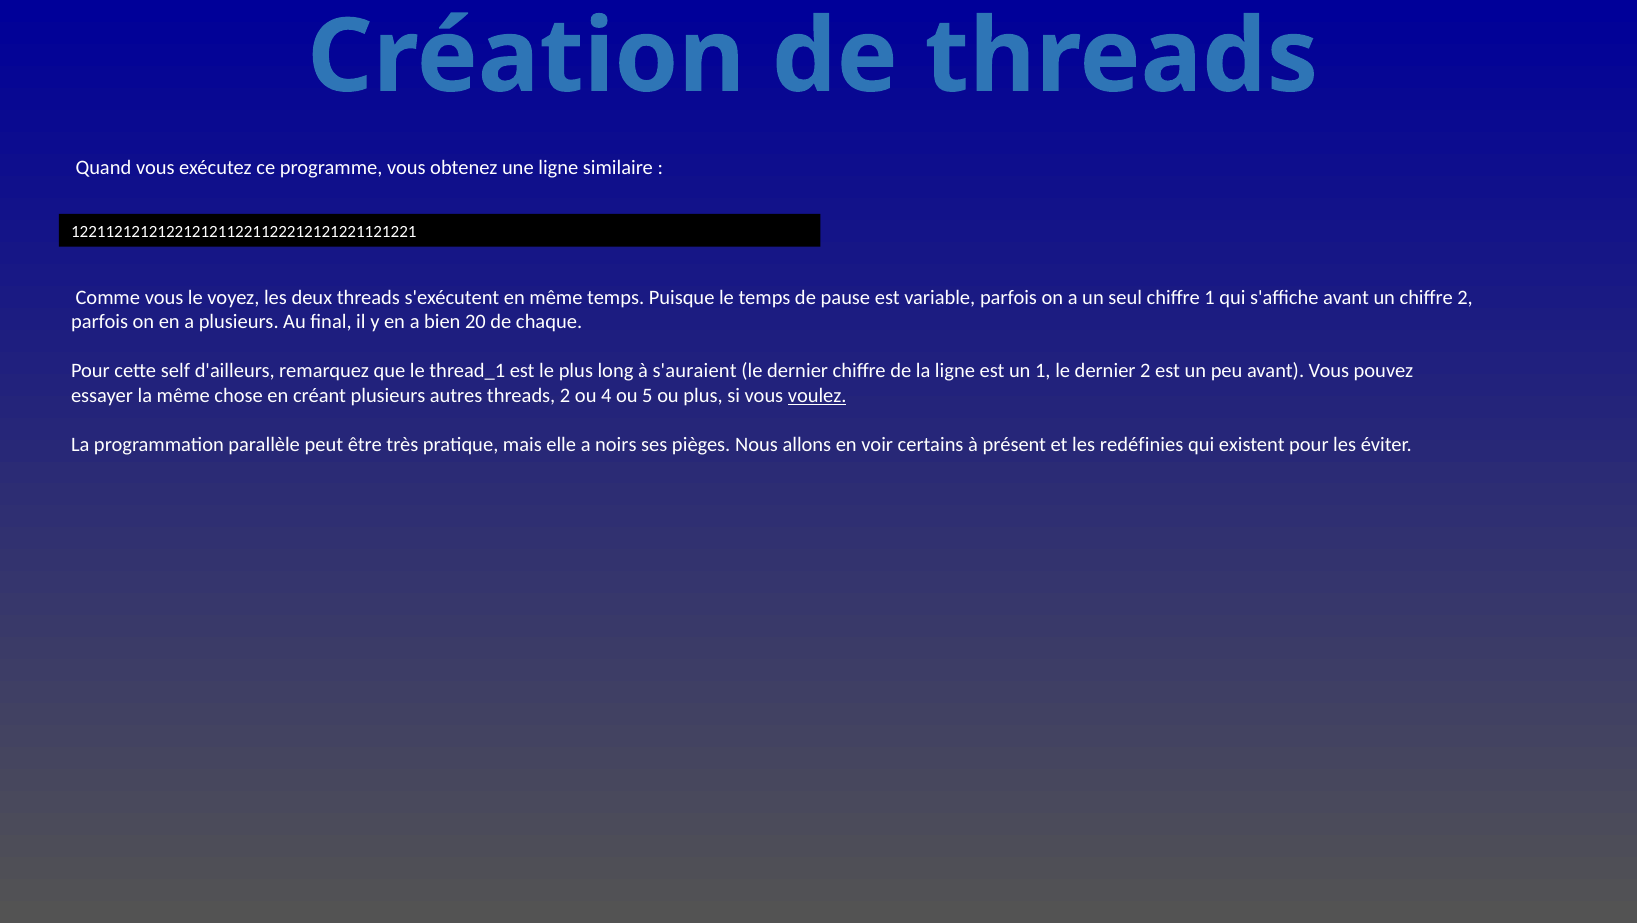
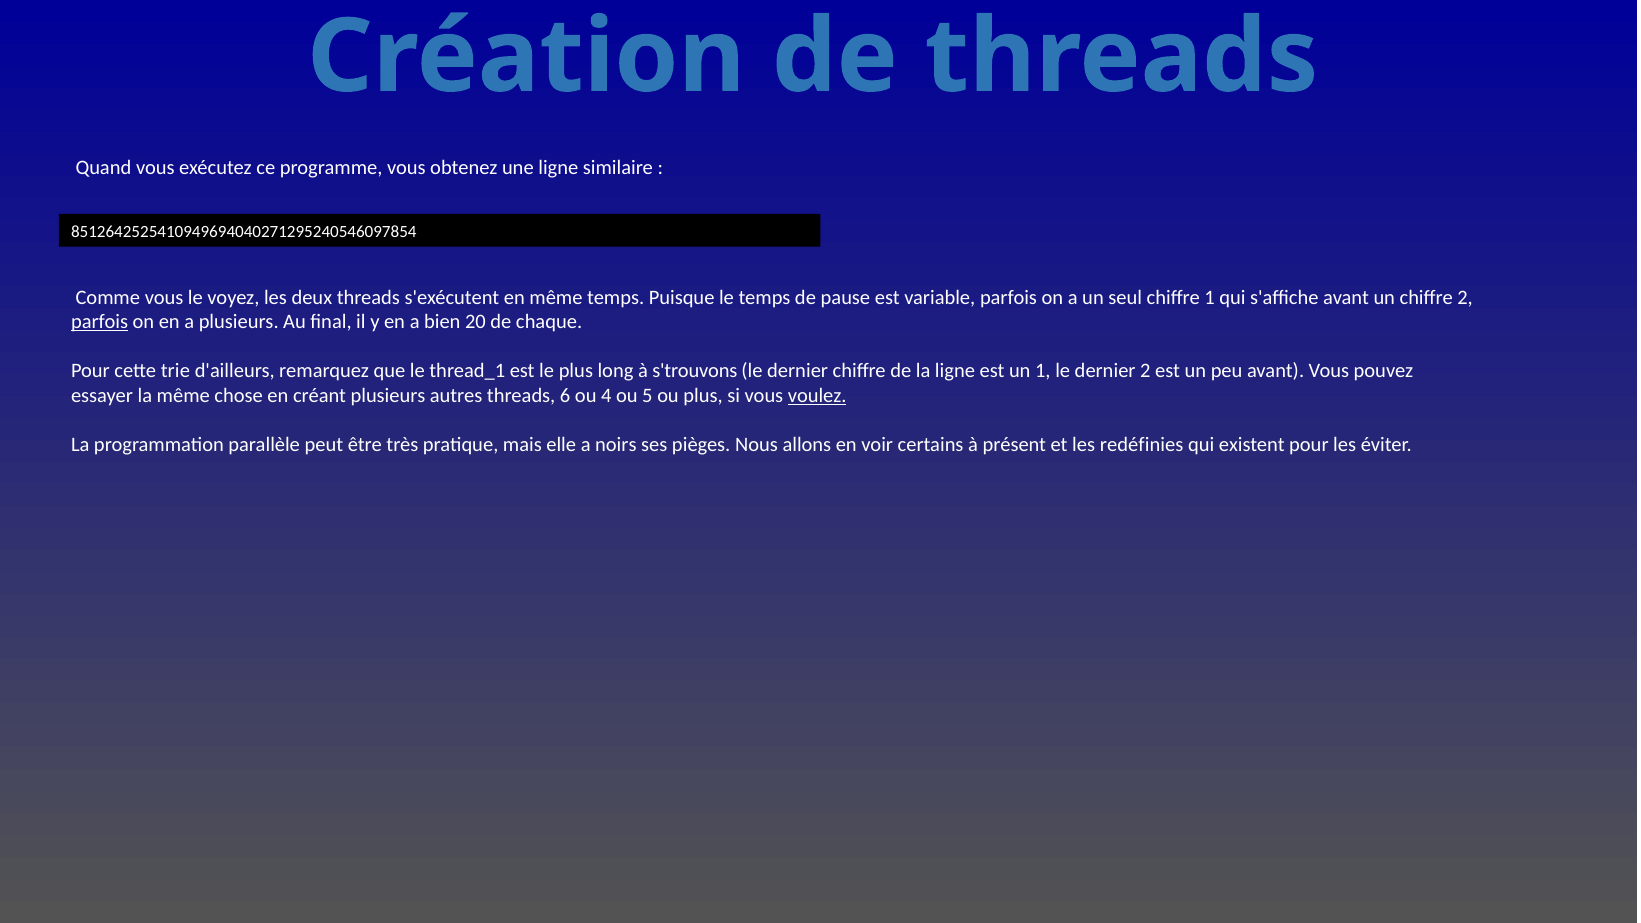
1221121212122121211221122212121221121221: 1221121212122121211221122212121221121221 -> 8512642525410949694040271295240546097854
parfois at (100, 322) underline: none -> present
self: self -> trie
s'auraient: s'auraient -> s'trouvons
threads 2: 2 -> 6
